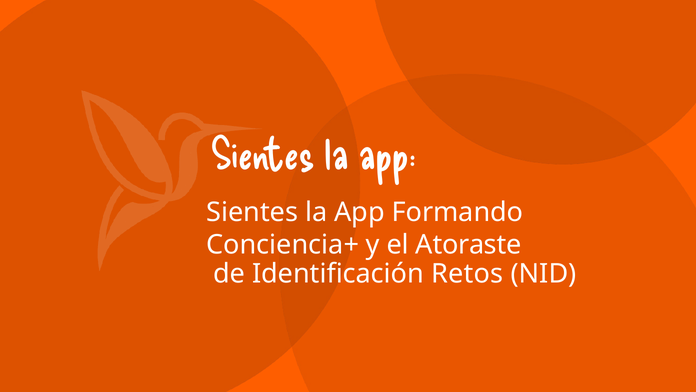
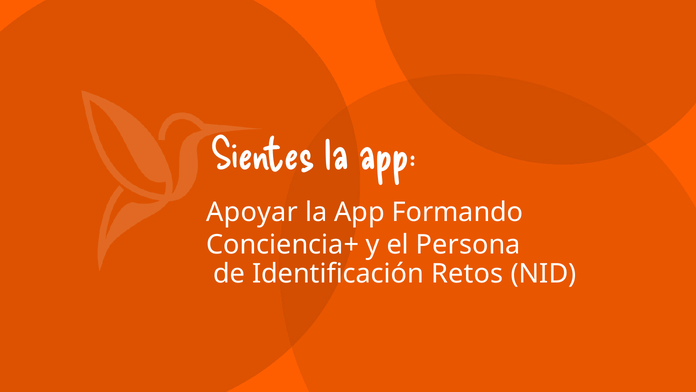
Sientes at (252, 212): Sientes -> Apoyar
Atoraste: Atoraste -> Persona
